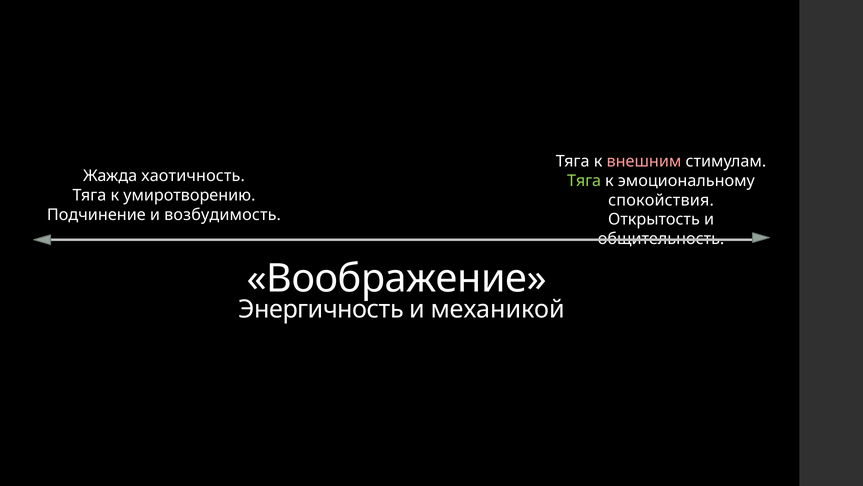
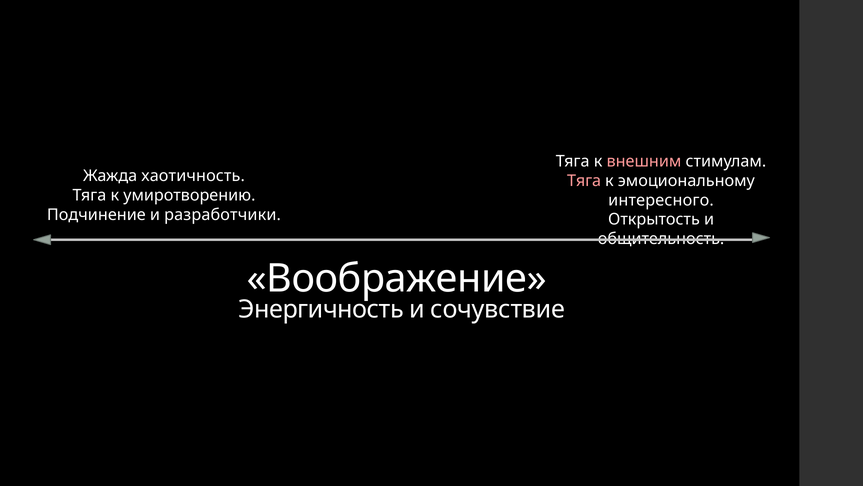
Тяга at (584, 181) colour: light green -> pink
спокойствия: спокойствия -> интересного
возбудимость: возбудимость -> разработчики
механикой: механикой -> сочувствие
